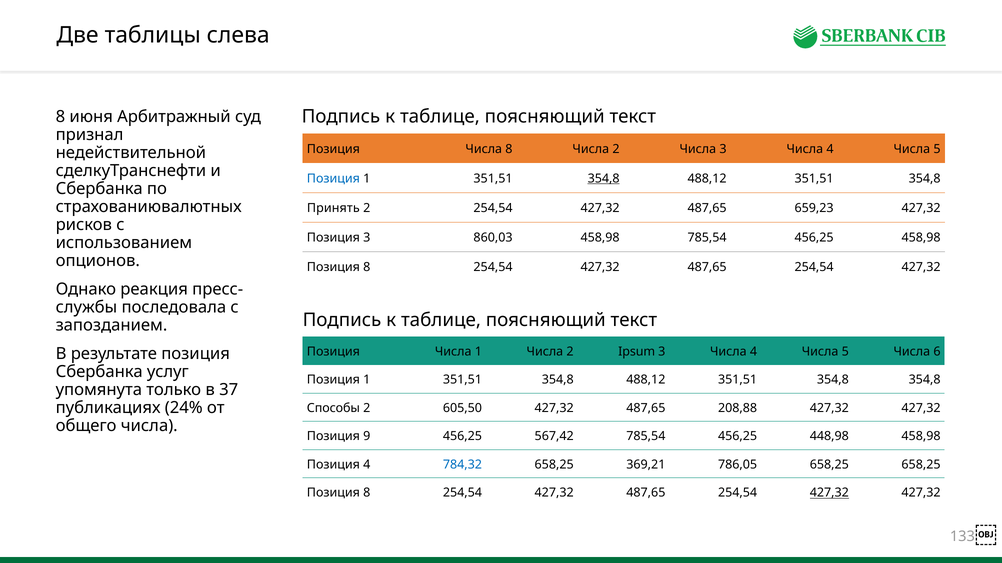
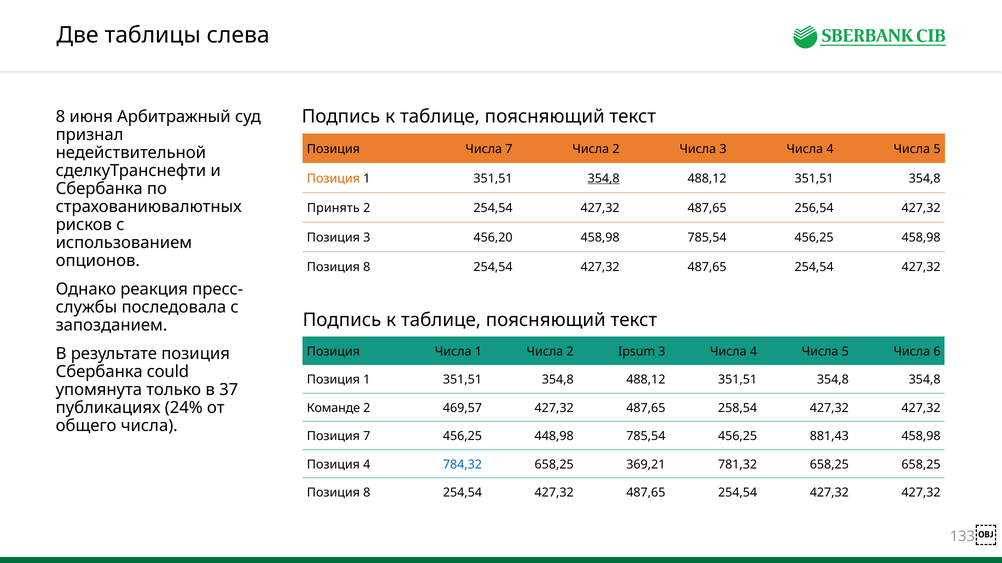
Числа 8: 8 -> 7
Позиция at (333, 179) colour: blue -> orange
659,23: 659,23 -> 256,54
860,03: 860,03 -> 456,20
услуг: услуг -> could
Способы: Способы -> Команде
605,50: 605,50 -> 469,57
208,88: 208,88 -> 258,54
Позиция 9: 9 -> 7
567,42: 567,42 -> 448,98
448,98: 448,98 -> 881,43
786,05: 786,05 -> 781,32
427,32 at (829, 493) underline: present -> none
